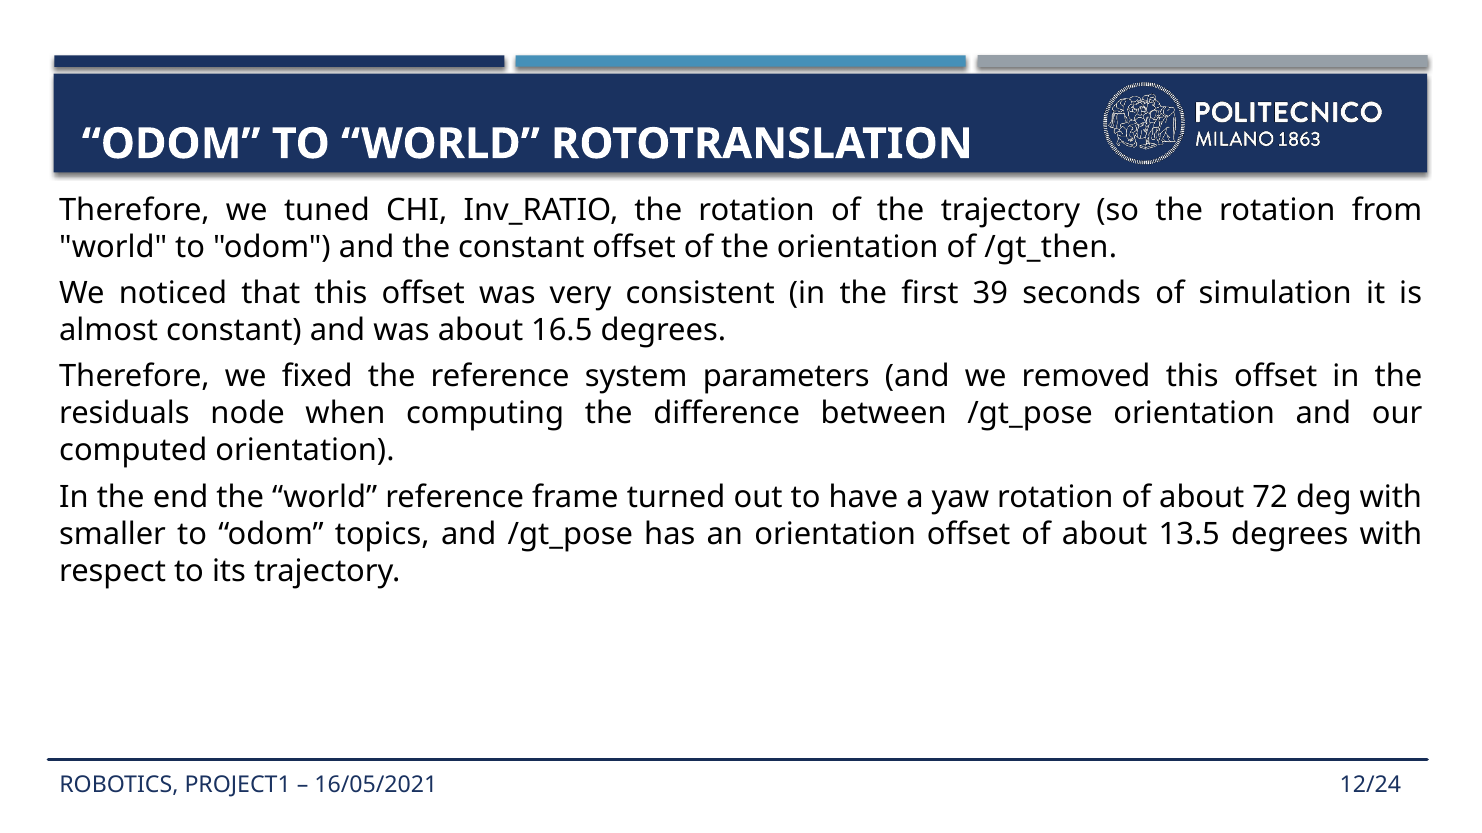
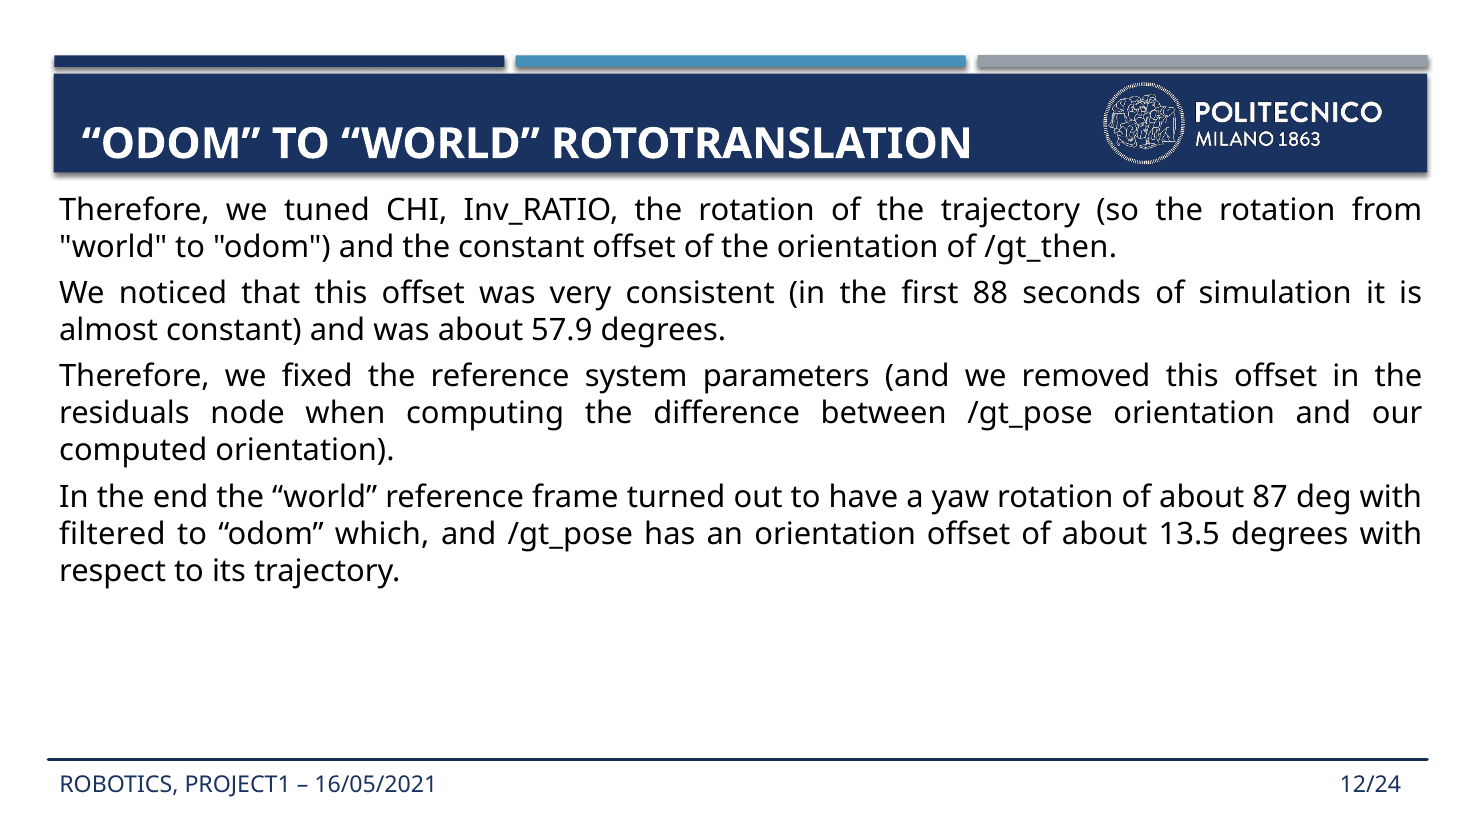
39: 39 -> 88
16.5: 16.5 -> 57.9
72: 72 -> 87
smaller: smaller -> filtered
topics: topics -> which
